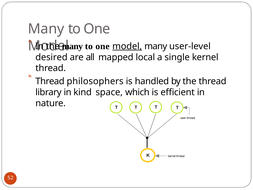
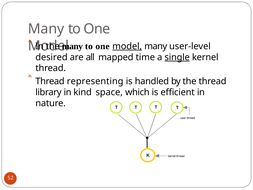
local: local -> time
single underline: none -> present
philosophers: philosophers -> representing
